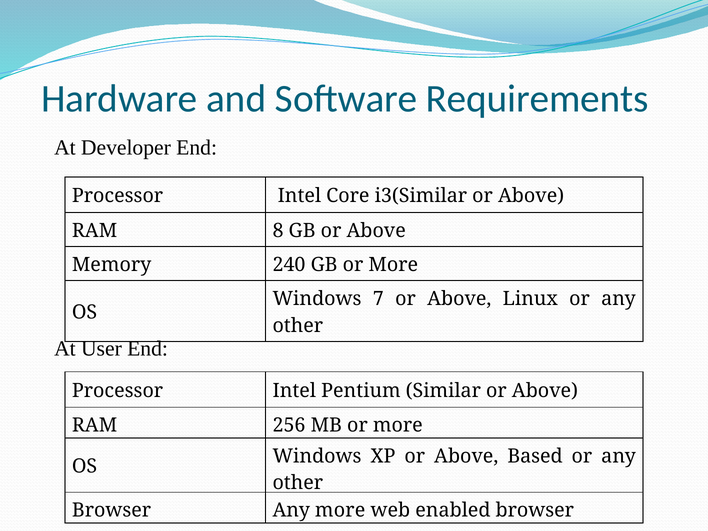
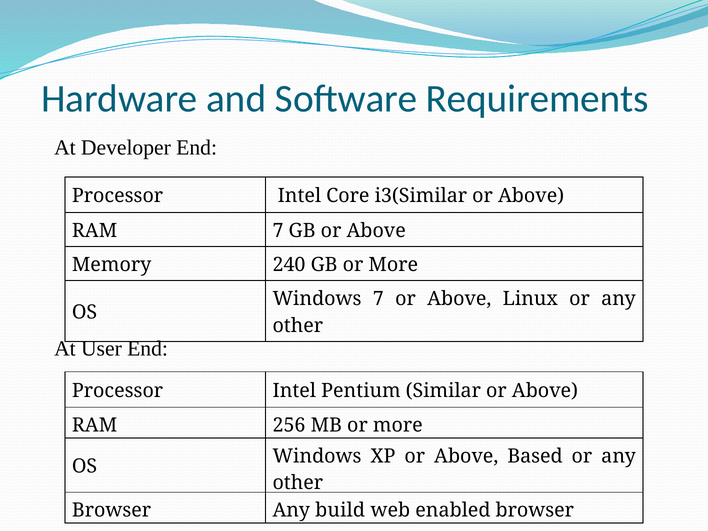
RAM 8: 8 -> 7
Any more: more -> build
